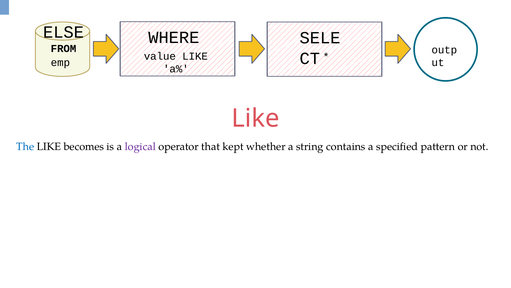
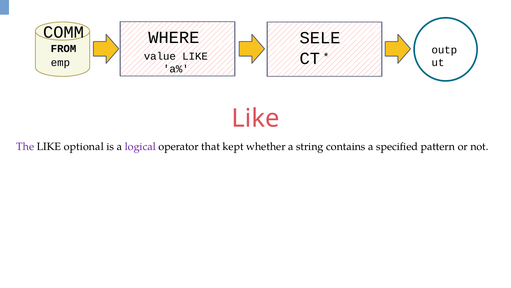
ELSE: ELSE -> COMM
The colour: blue -> purple
becomes: becomes -> optional
